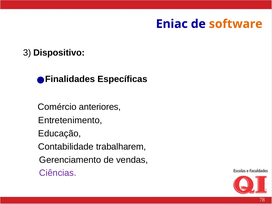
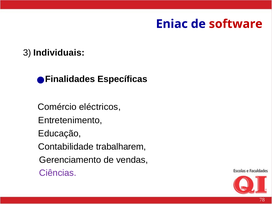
software colour: orange -> red
Dispositivo: Dispositivo -> Individuais
anteriores: anteriores -> eléctricos
